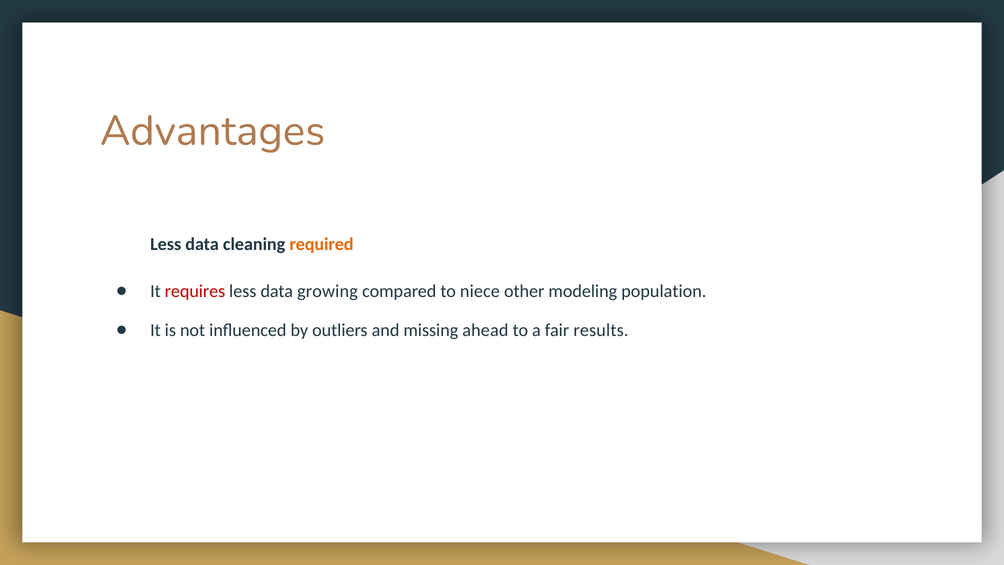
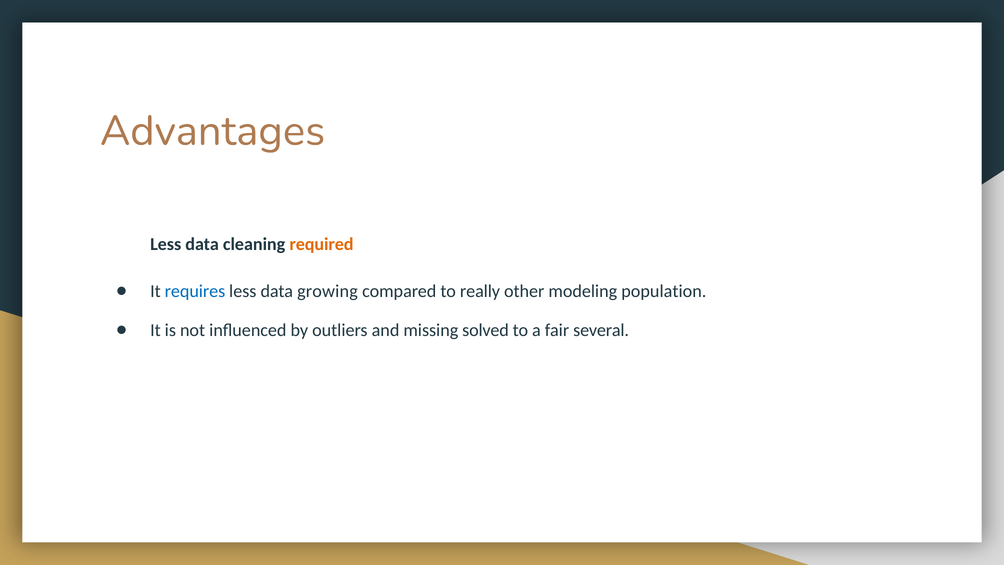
requires colour: red -> blue
niece: niece -> really
ahead: ahead -> solved
results: results -> several
